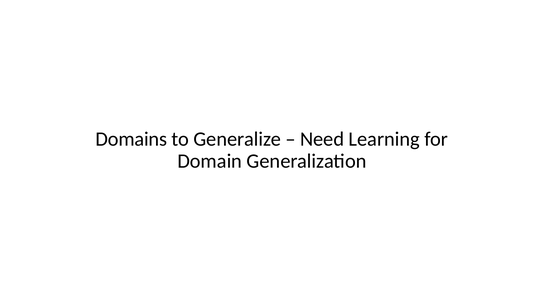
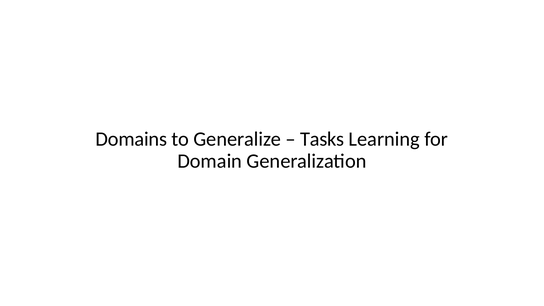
Need: Need -> Tasks
